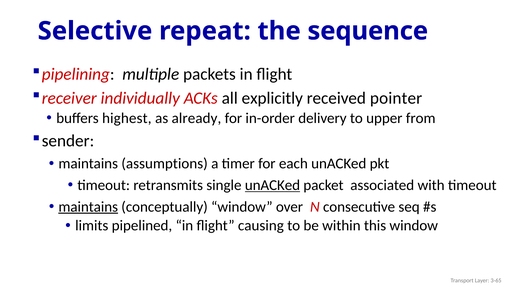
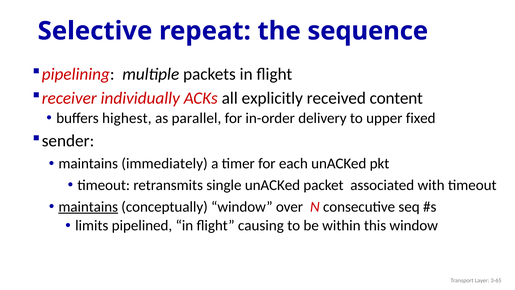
pointer: pointer -> content
already: already -> parallel
from: from -> fixed
assumptions: assumptions -> immediately
unACKed at (272, 185) underline: present -> none
